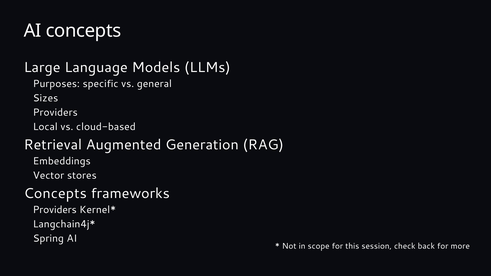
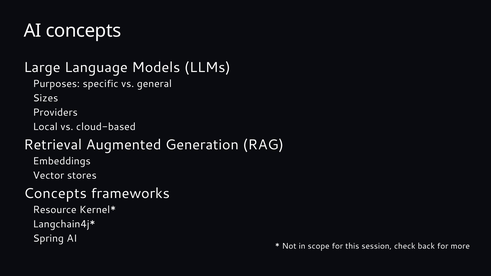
Providers at (55, 210): Providers -> Resource
